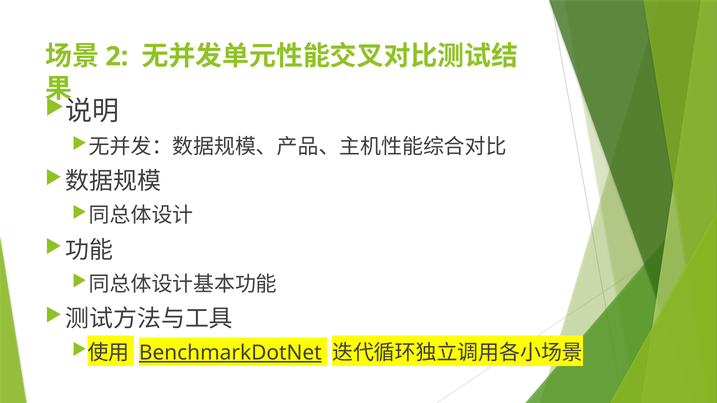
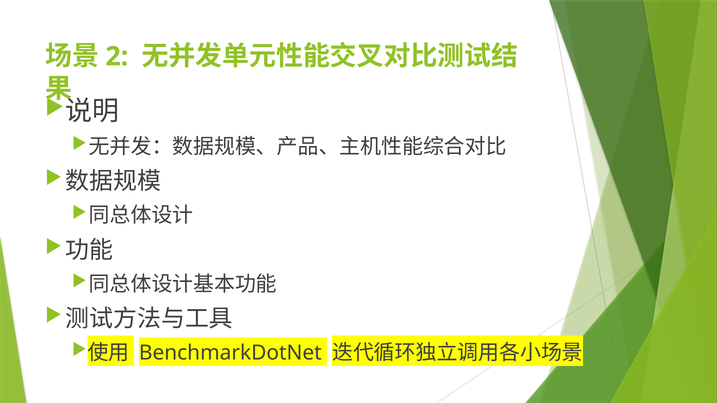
BenchmarkDotNet underline: present -> none
